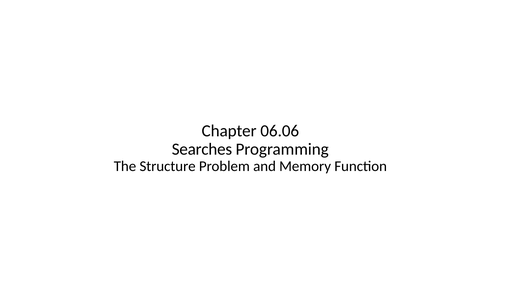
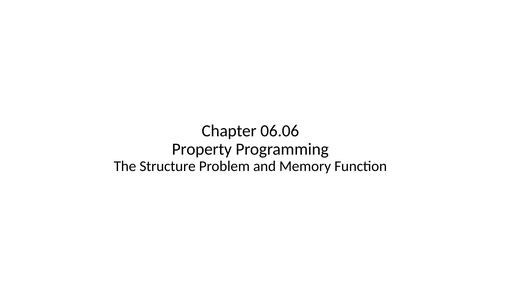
Searches: Searches -> Property
